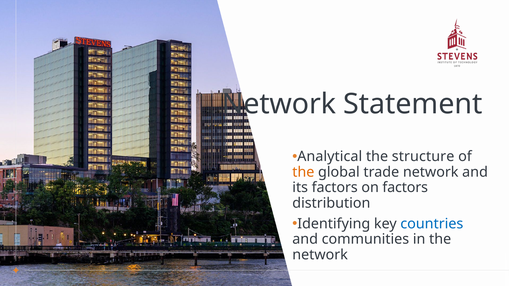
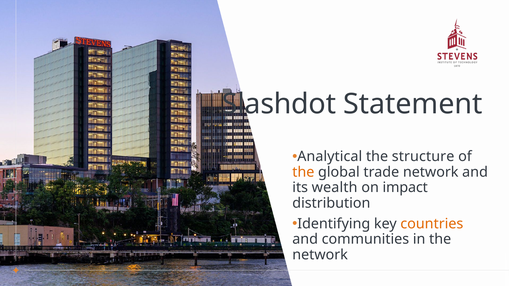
Network at (279, 104): Network -> Slashdot
its factors: factors -> wealth
on factors: factors -> impact
countries colour: blue -> orange
